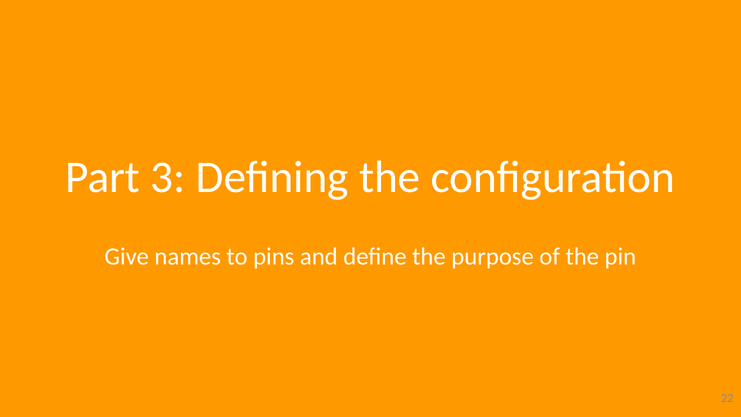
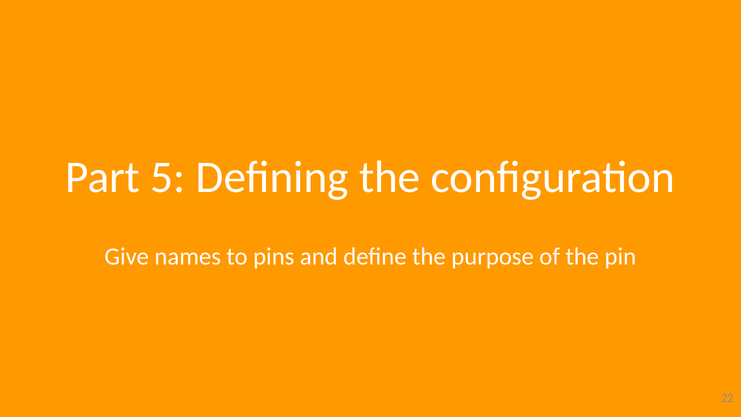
3: 3 -> 5
